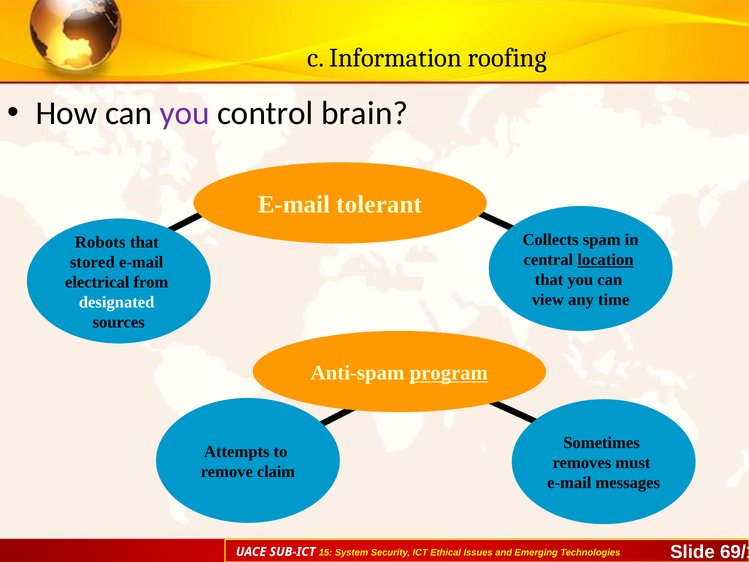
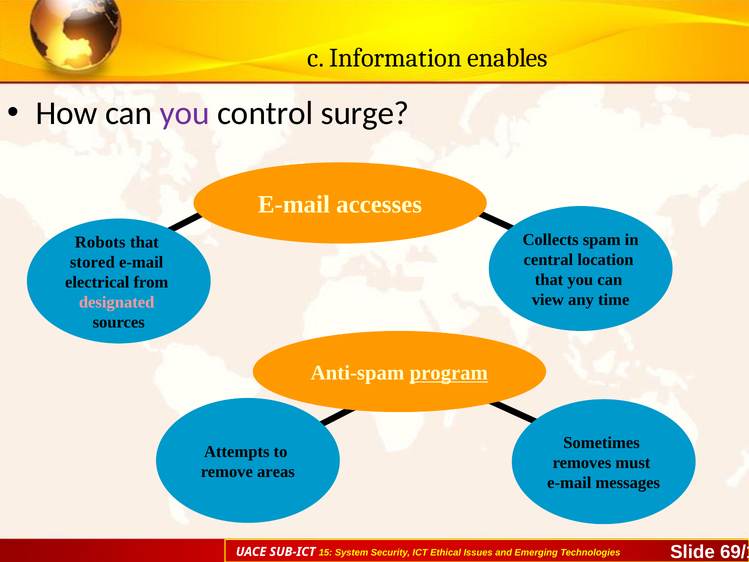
roofing: roofing -> enables
brain: brain -> surge
tolerant: tolerant -> accesses
location underline: present -> none
designated colour: white -> pink
claim: claim -> areas
